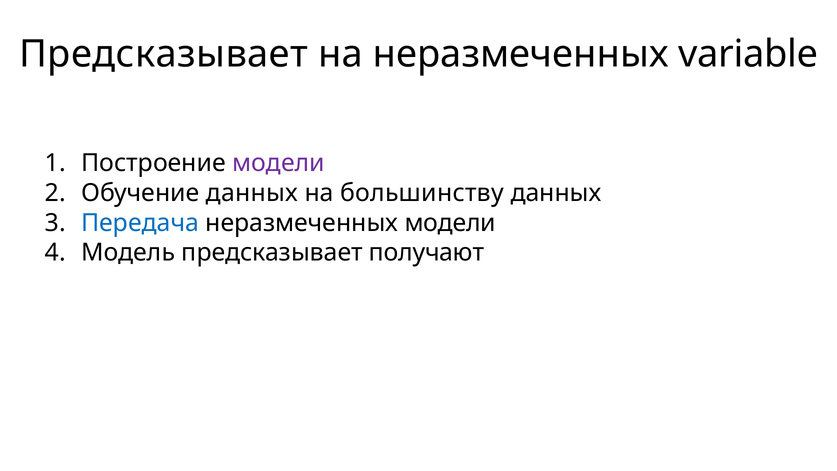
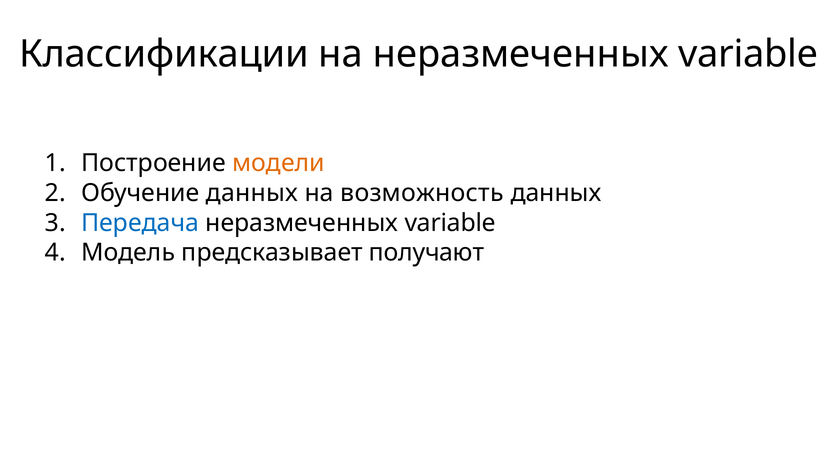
Предсказывает at (164, 54): Предсказывает -> Классификации
модели at (278, 163) colour: purple -> orange
большинству: большинству -> возможность
модели at (450, 223): модели -> variable
